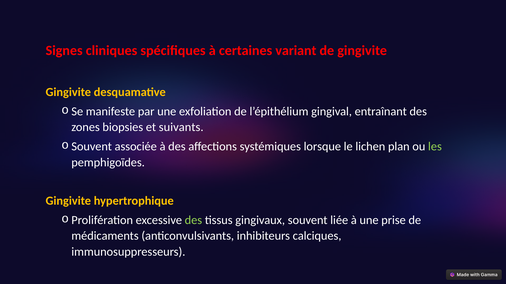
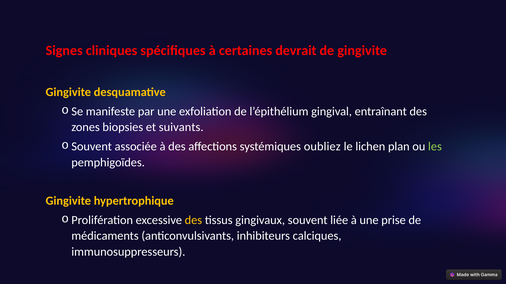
variant: variant -> devrait
lorsque: lorsque -> oubliez
des at (193, 221) colour: light green -> yellow
